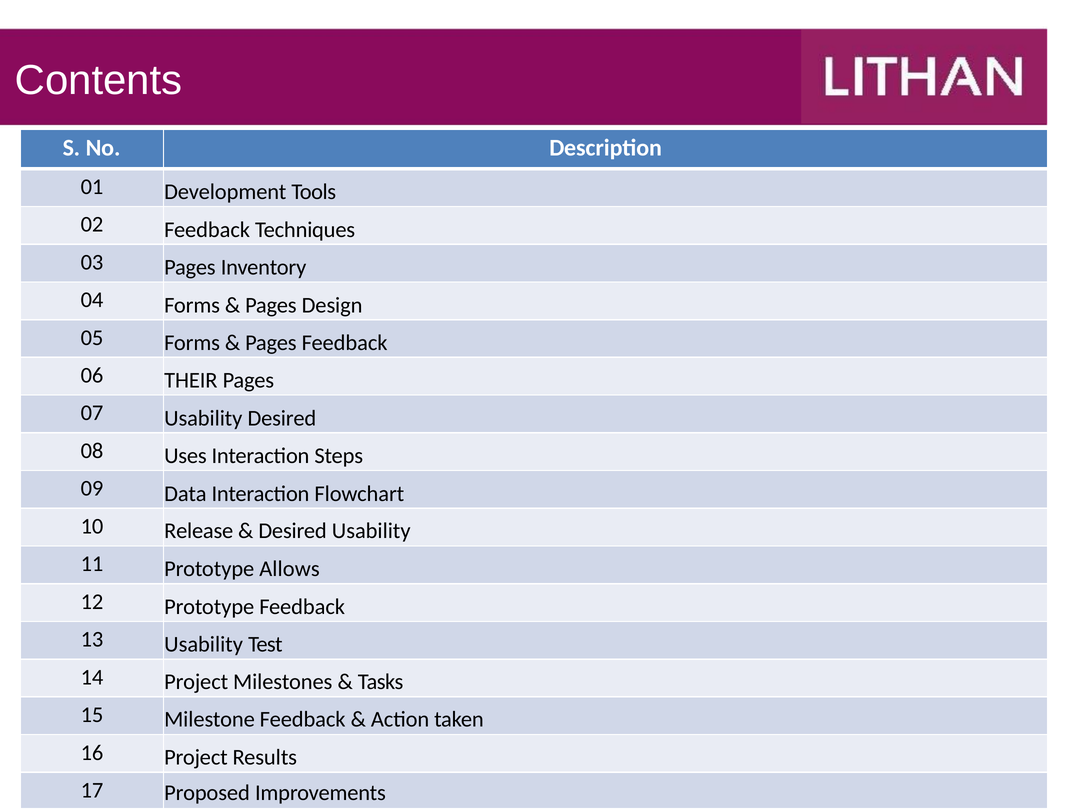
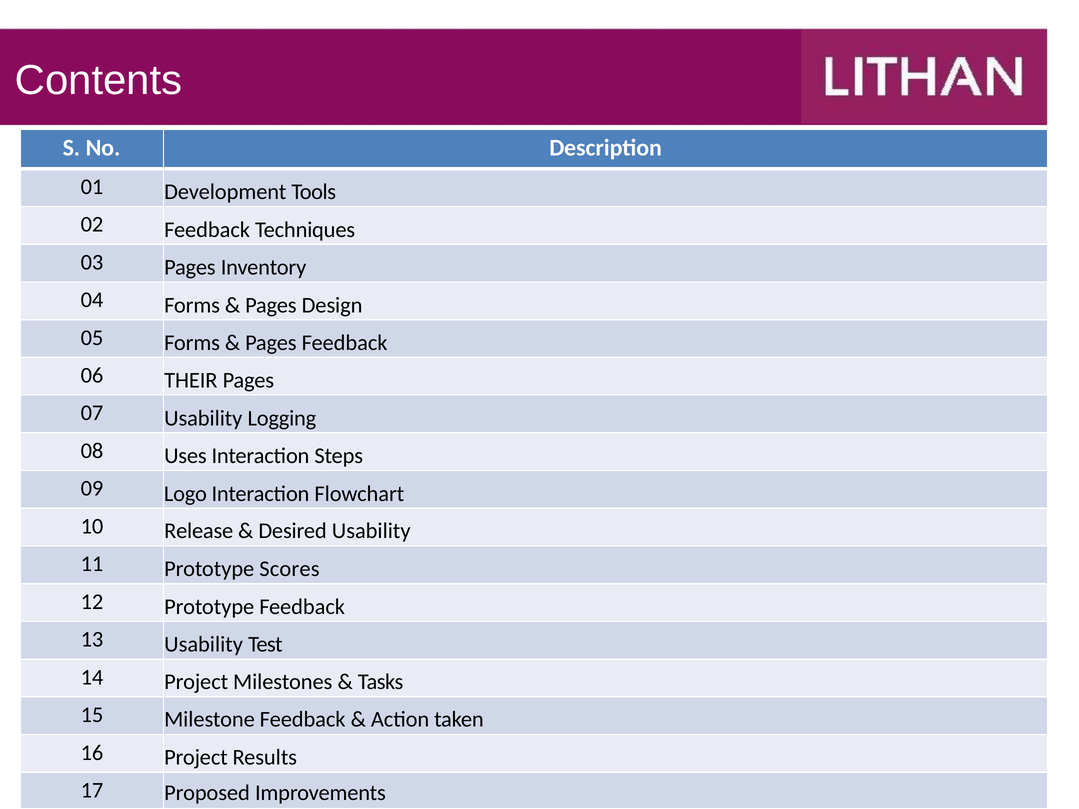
Usability Desired: Desired -> Logging
Data: Data -> Logo
Allows: Allows -> Scores
